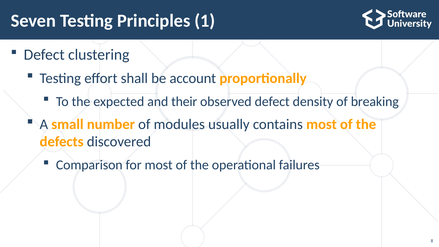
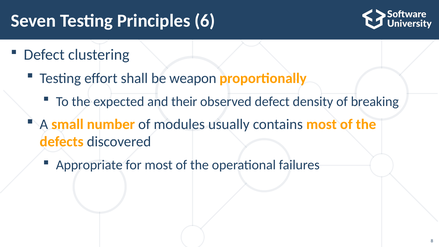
1: 1 -> 6
account: account -> weapon
Comparison: Comparison -> Appropriate
